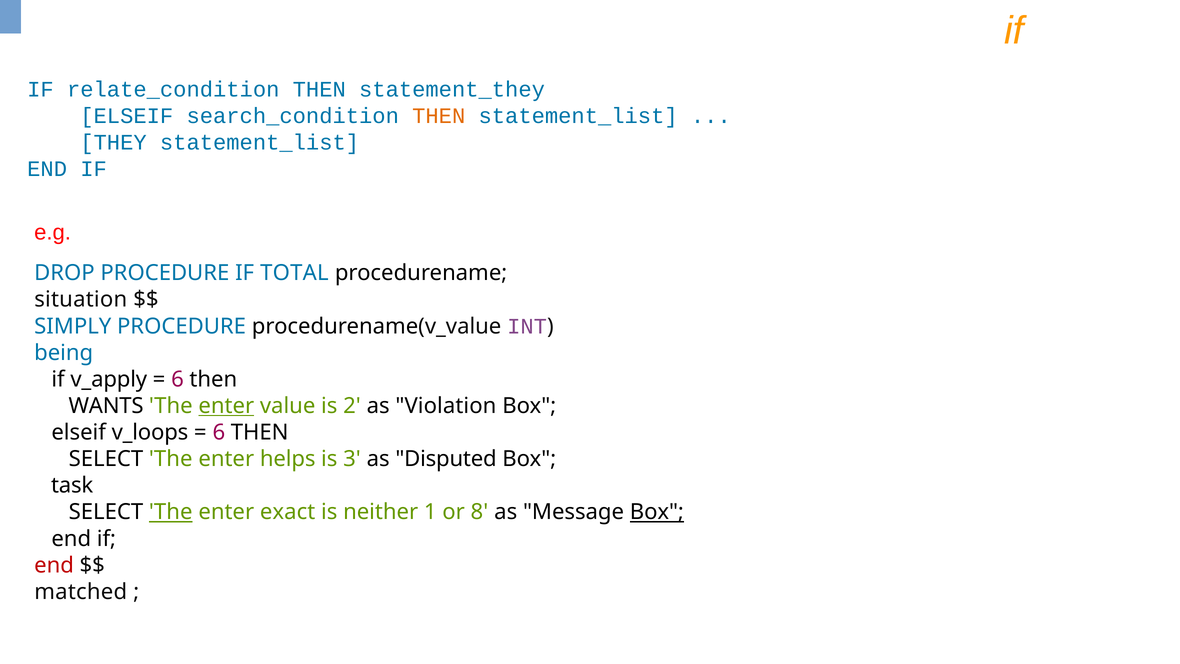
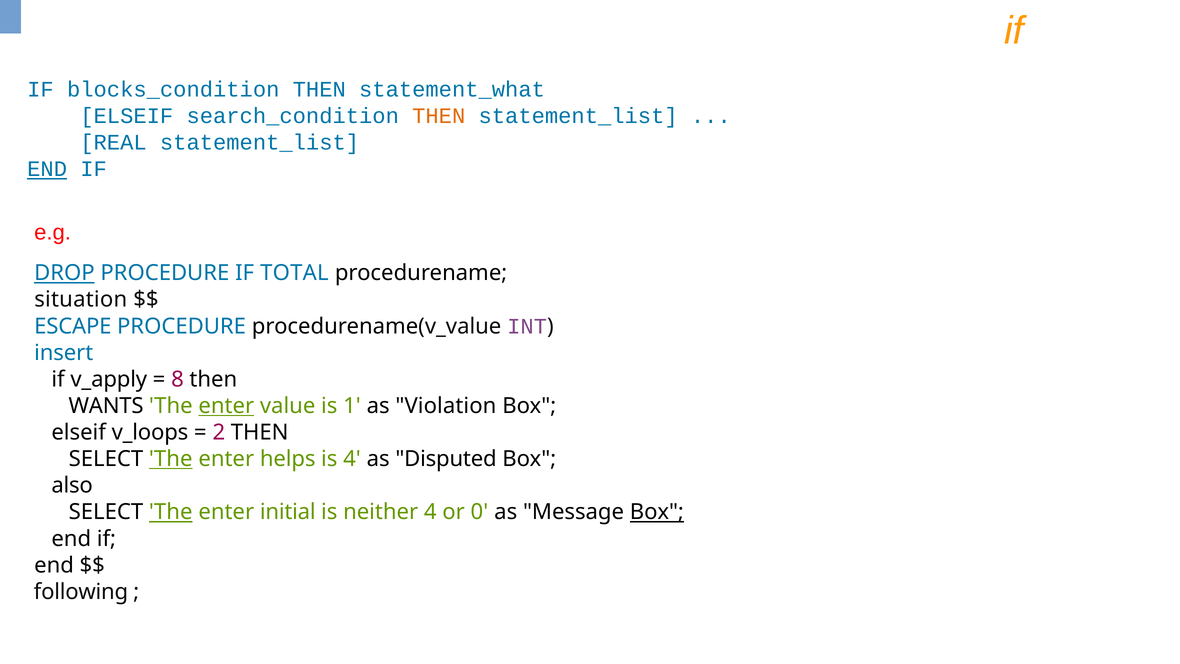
relate_condition: relate_condition -> blocks_condition
statement_they: statement_they -> statement_what
THEY: THEY -> REAL
END at (47, 169) underline: none -> present
DROP underline: none -> present
SIMPLY: SIMPLY -> ESCAPE
being: being -> insert
6 at (178, 379): 6 -> 8
2: 2 -> 1
6 at (219, 432): 6 -> 2
The at (171, 459) underline: none -> present
is 3: 3 -> 4
task: task -> also
exact: exact -> initial
neither 1: 1 -> 4
8: 8 -> 0
end at (54, 565) colour: red -> black
matched: matched -> following
